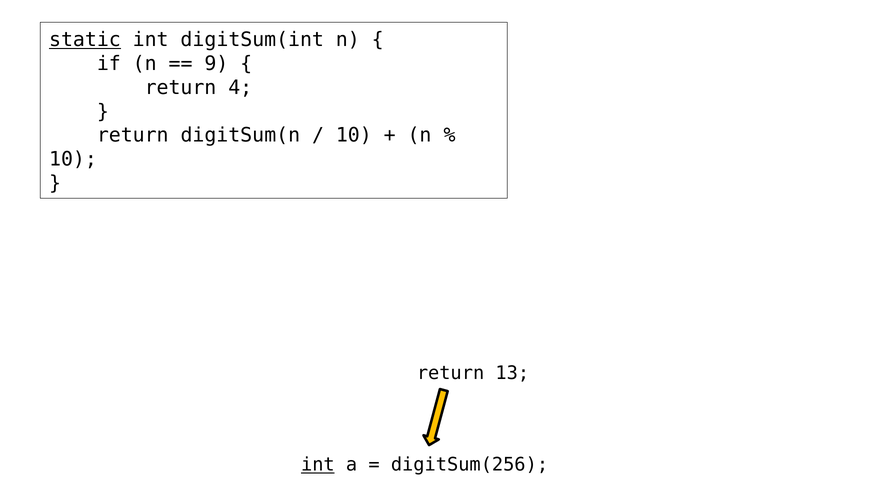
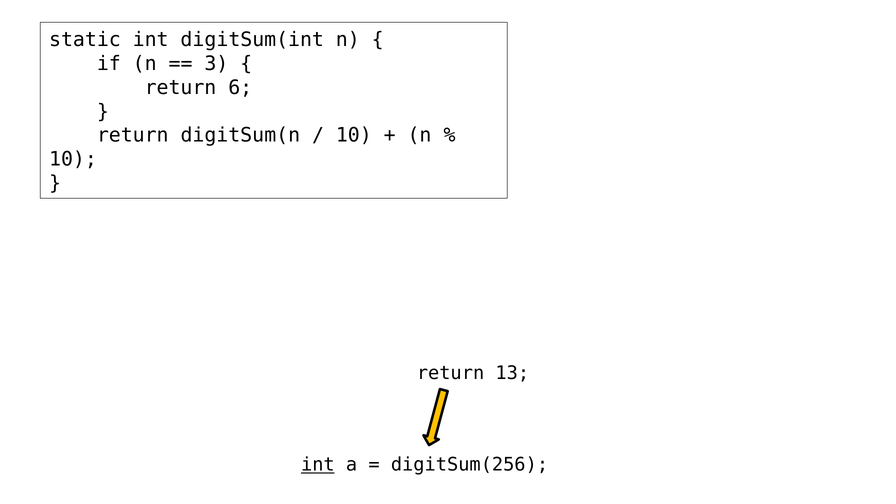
static underline: present -> none
9: 9 -> 3
4: 4 -> 6
